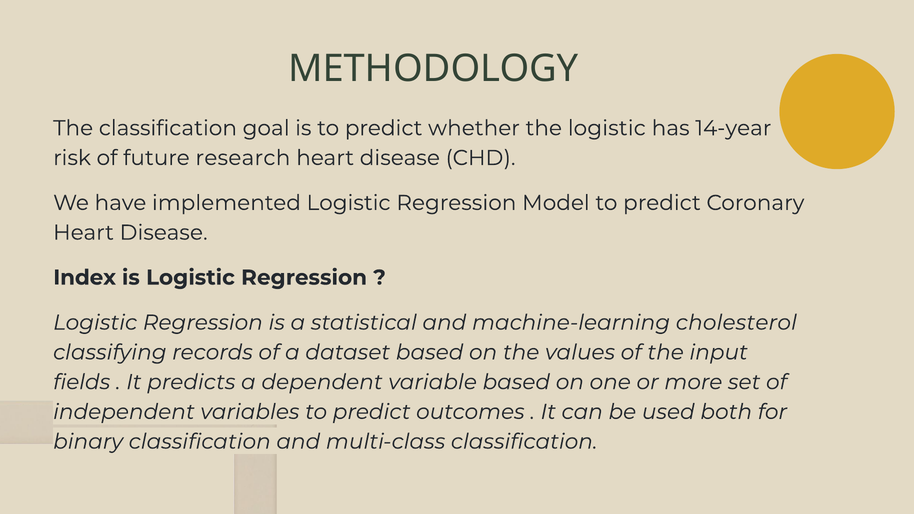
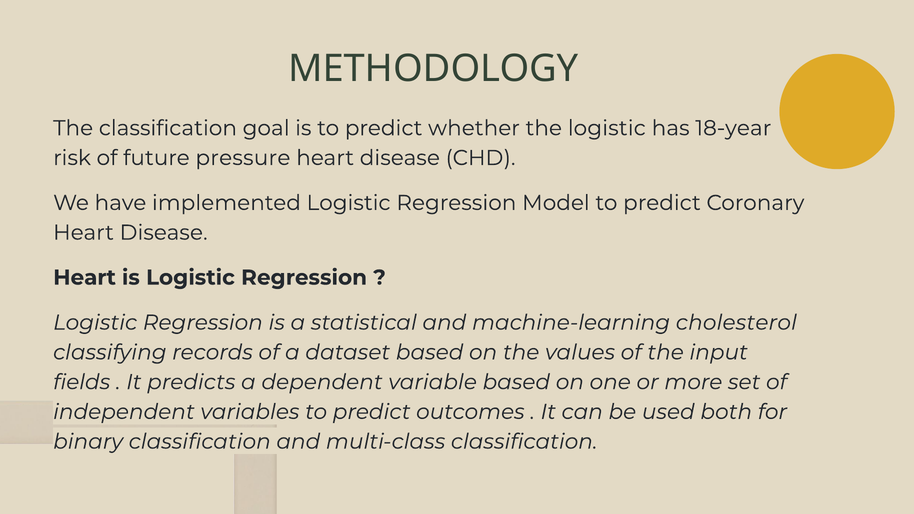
14-year: 14-year -> 18-year
research: research -> pressure
Index at (85, 278): Index -> Heart
